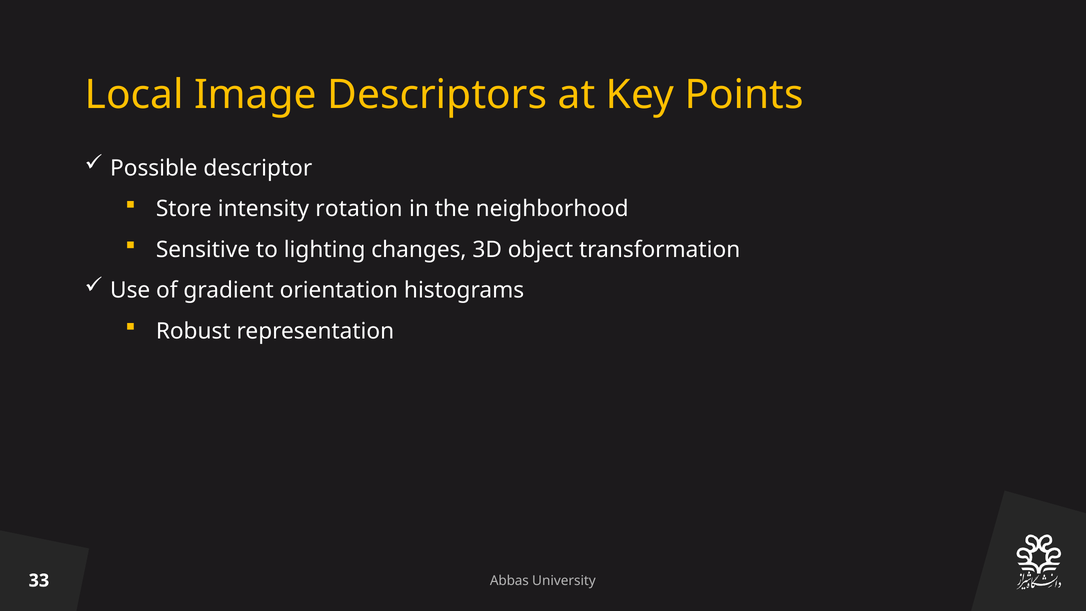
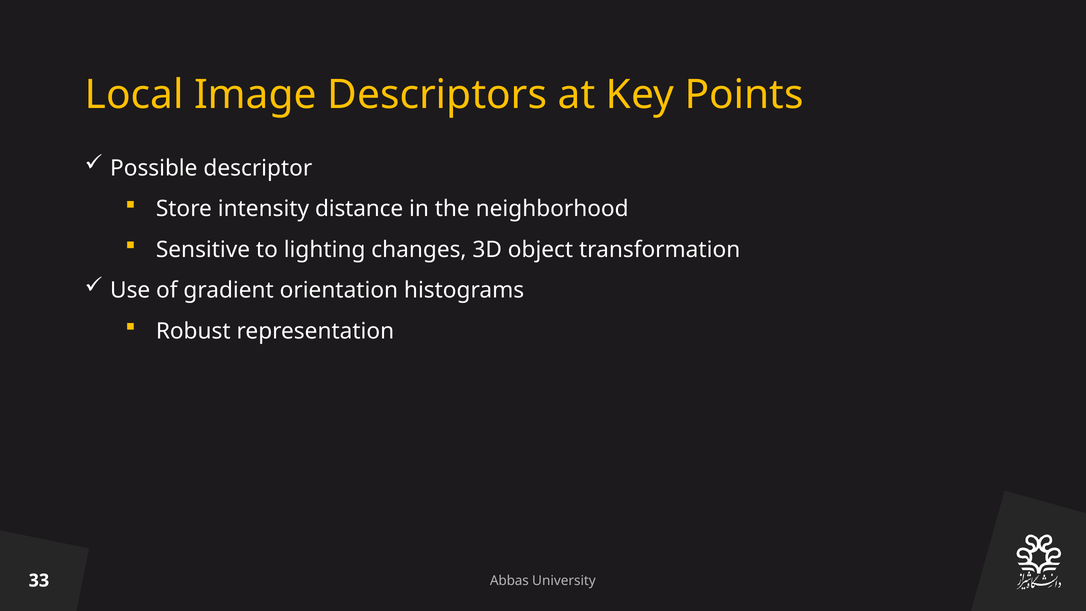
rotation: rotation -> distance
